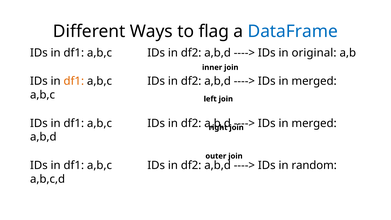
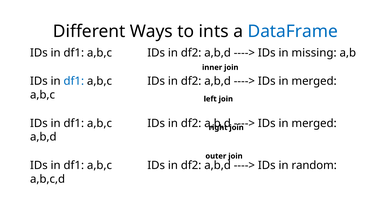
flag: flag -> ints
original: original -> missing
df1 at (74, 81) colour: orange -> blue
